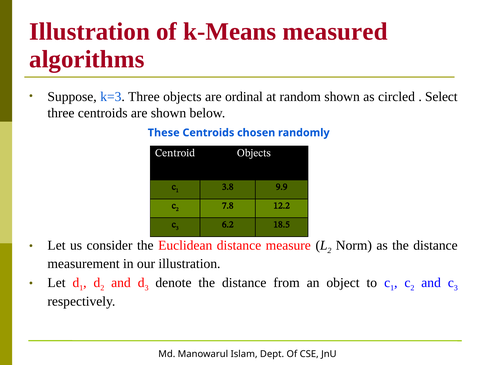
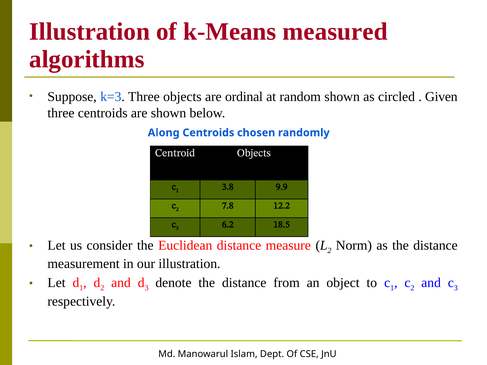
Select: Select -> Given
These: These -> Along
